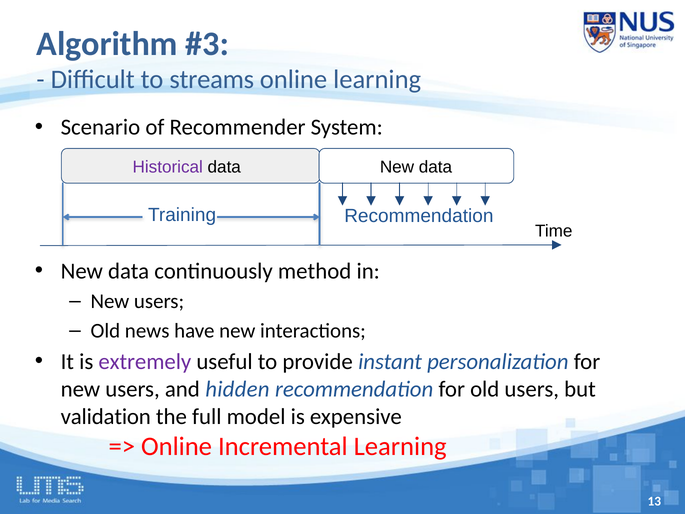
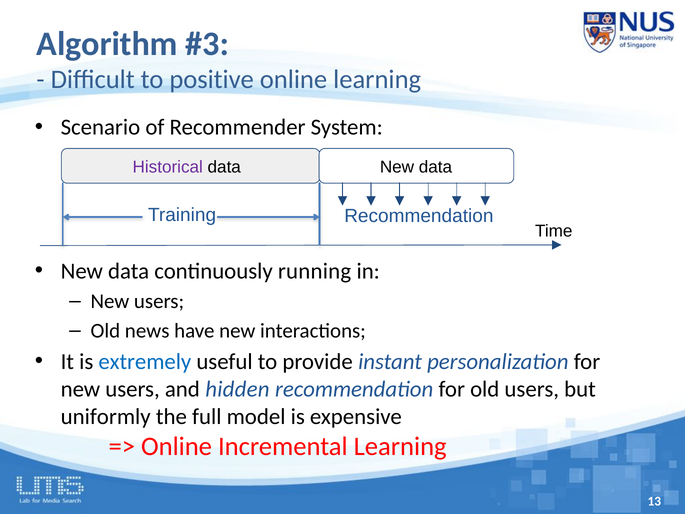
streams: streams -> positive
method: method -> running
extremely colour: purple -> blue
validation: validation -> uniformly
